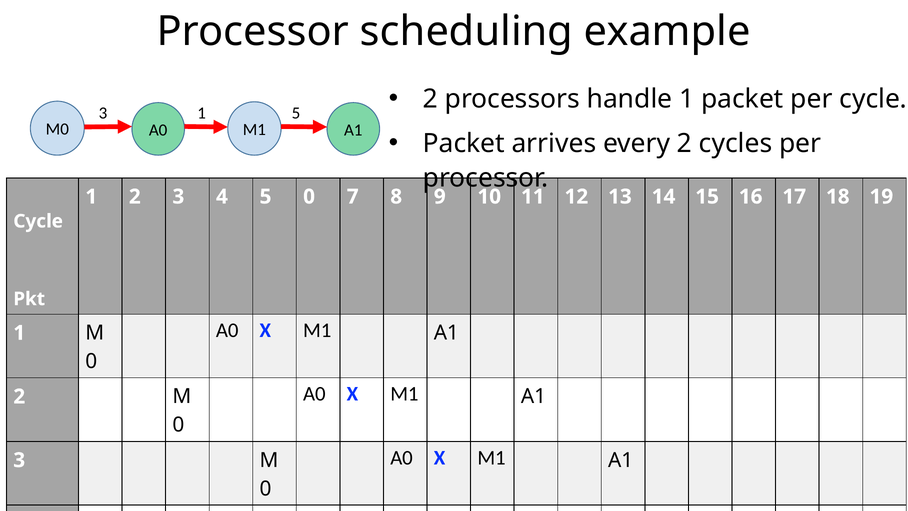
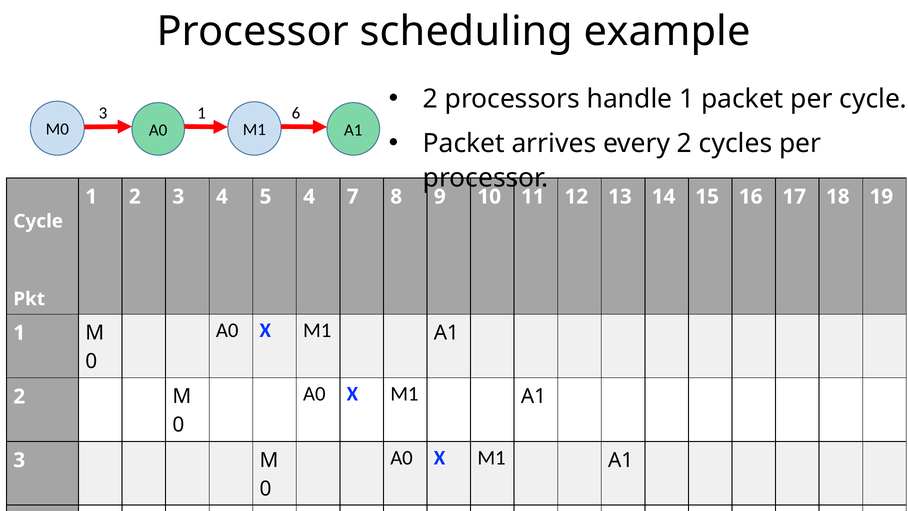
1 5: 5 -> 6
5 0: 0 -> 4
